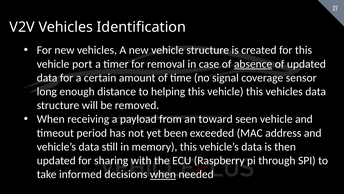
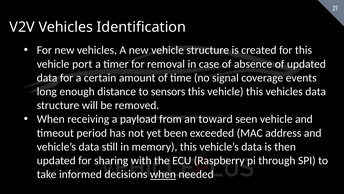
absence underline: present -> none
sensor: sensor -> events
helping: helping -> sensors
